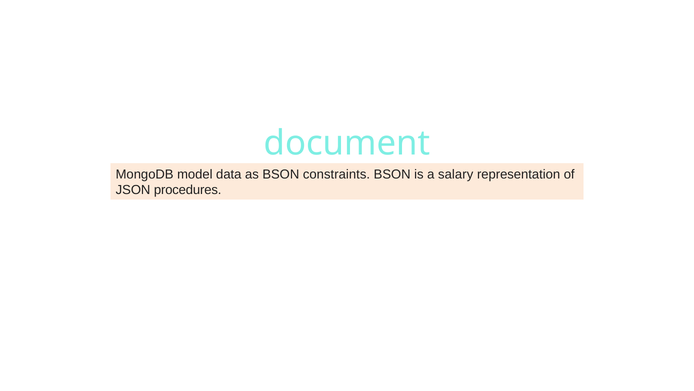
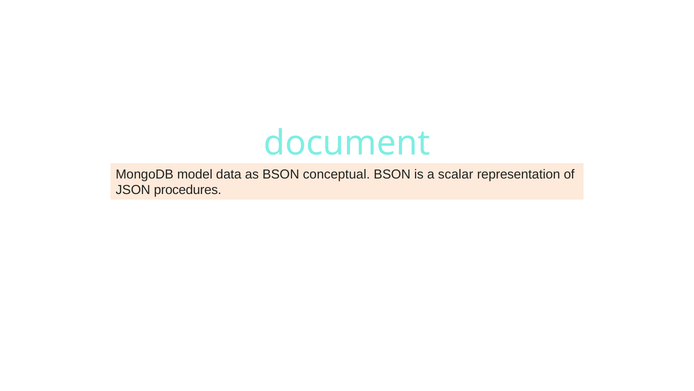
constraints: constraints -> conceptual
salary: salary -> scalar
